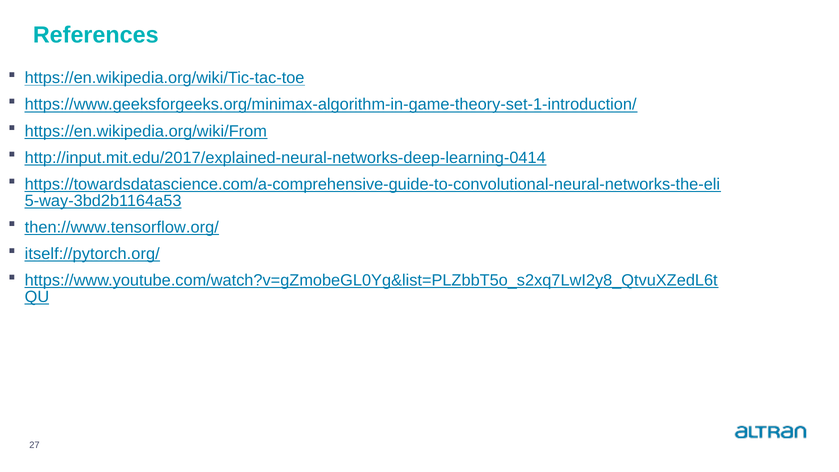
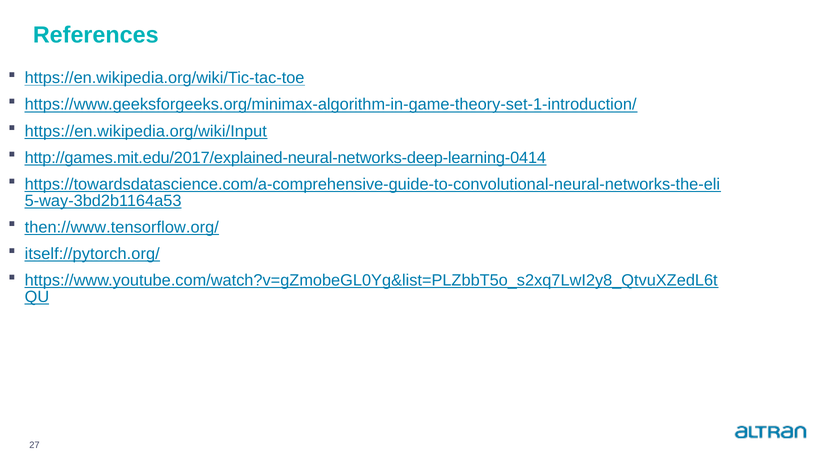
https://en.wikipedia.org/wiki/From: https://en.wikipedia.org/wiki/From -> https://en.wikipedia.org/wiki/Input
http://input.mit.edu/2017/explained-neural-networks-deep-learning-0414: http://input.mit.edu/2017/explained-neural-networks-deep-learning-0414 -> http://games.mit.edu/2017/explained-neural-networks-deep-learning-0414
